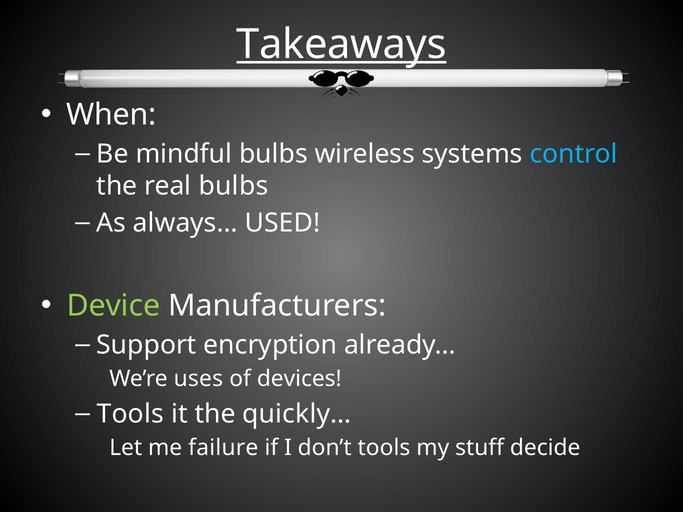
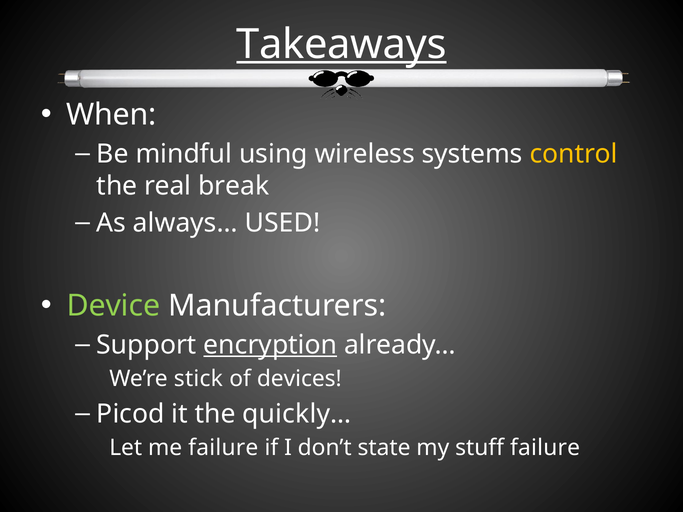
mindful bulbs: bulbs -> using
control colour: light blue -> yellow
real bulbs: bulbs -> break
encryption underline: none -> present
uses: uses -> stick
Tools at (130, 414): Tools -> Picod
don’t tools: tools -> state
stuff decide: decide -> failure
